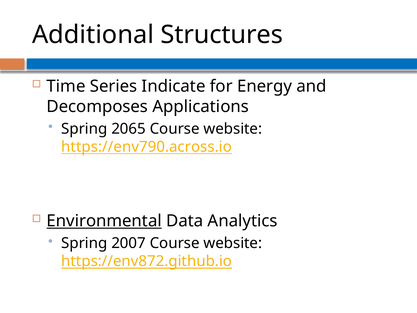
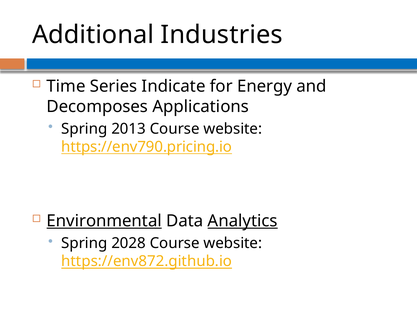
Structures: Structures -> Industries
2065: 2065 -> 2013
https://env790.across.io: https://env790.across.io -> https://env790.pricing.io
Analytics underline: none -> present
2007: 2007 -> 2028
